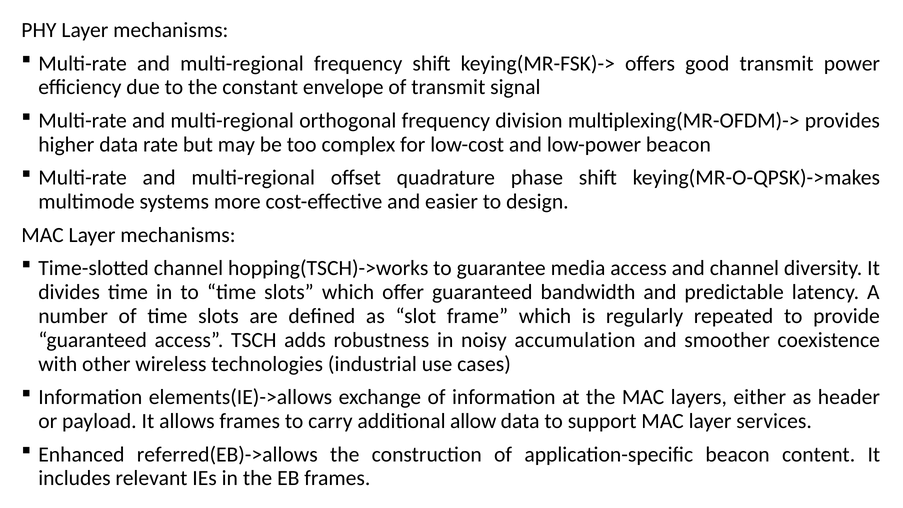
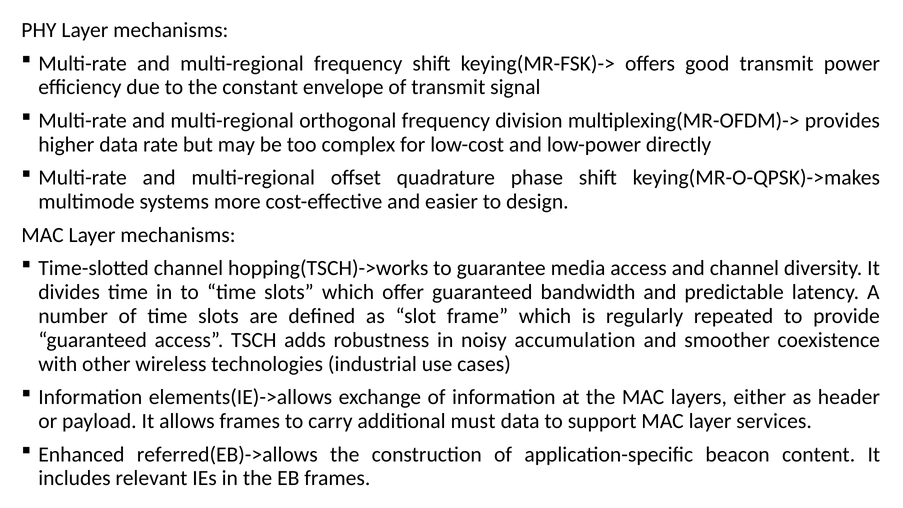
low-power beacon: beacon -> directly
allow: allow -> must
